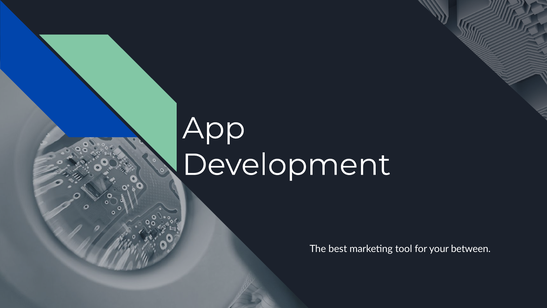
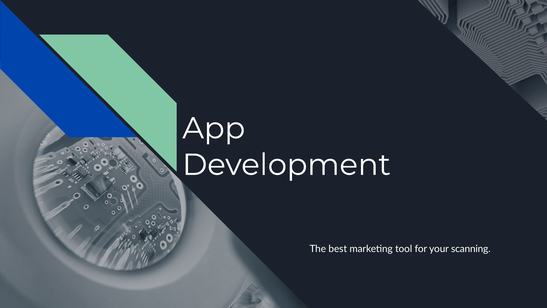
between: between -> scanning
